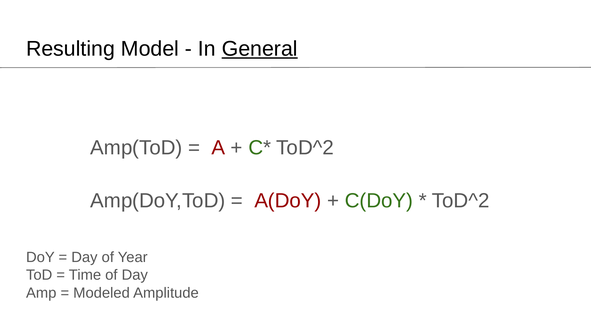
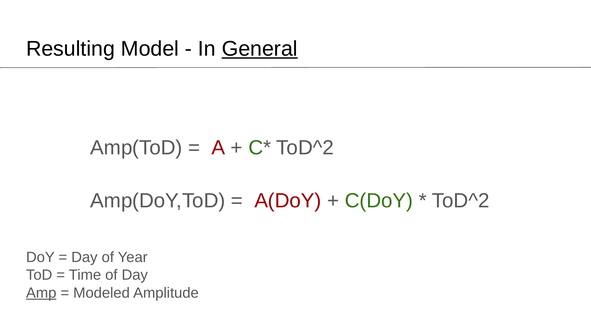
Amp underline: none -> present
